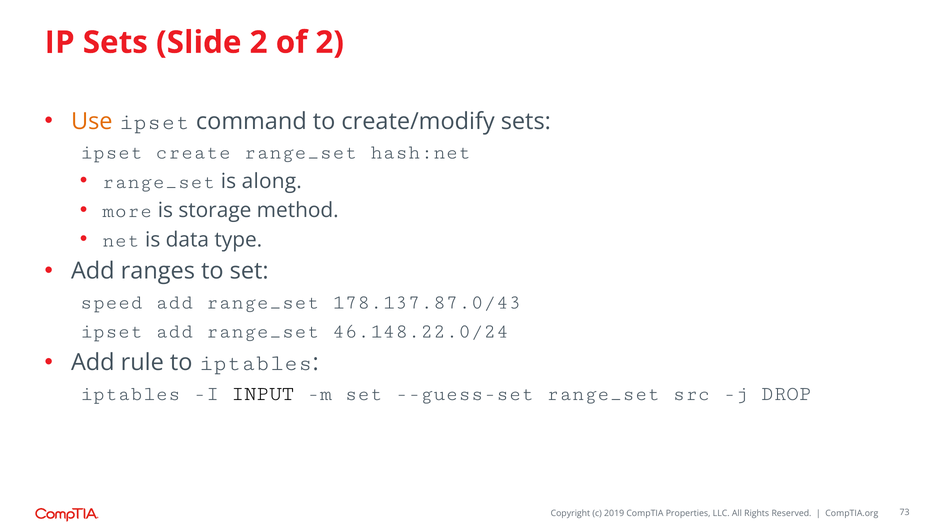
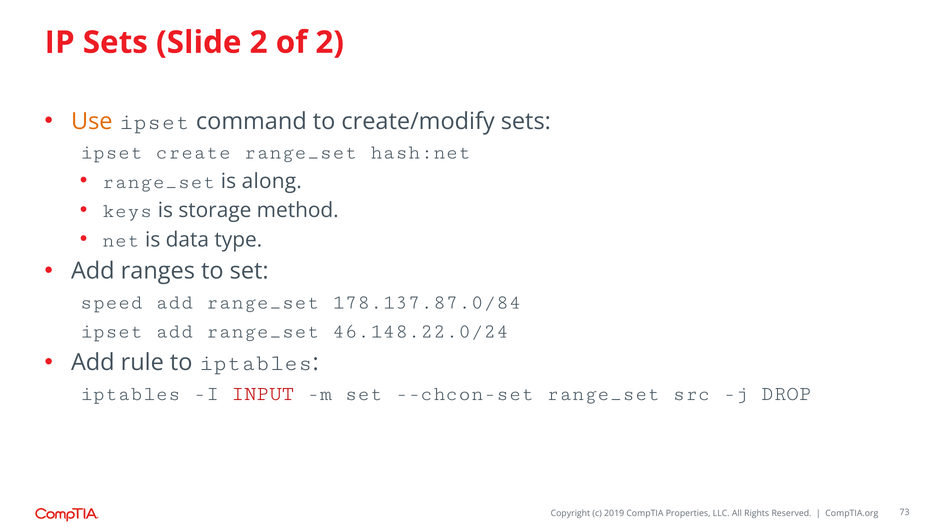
more: more -> keys
178.137.87.0/43: 178.137.87.0/43 -> 178.137.87.0/84
INPUT colour: black -> red
--guess-set: --guess-set -> --chcon-set
